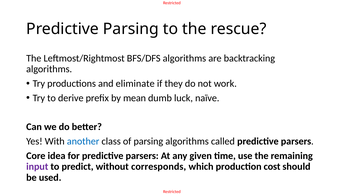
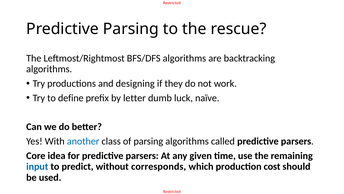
eliminate: eliminate -> designing
derive: derive -> define
mean: mean -> letter
input colour: purple -> blue
